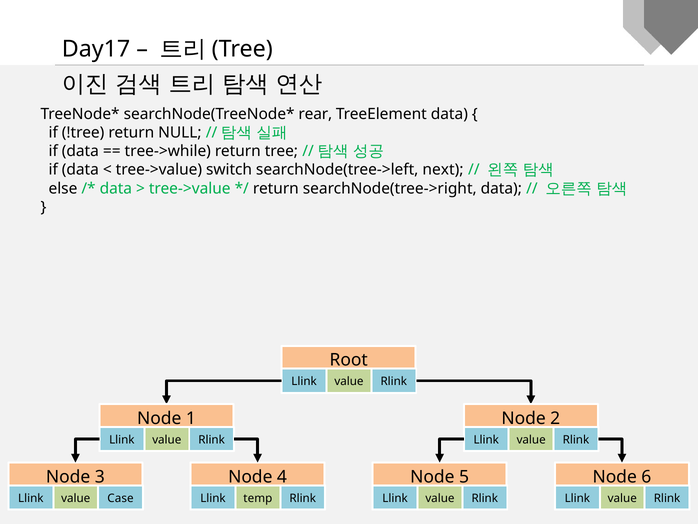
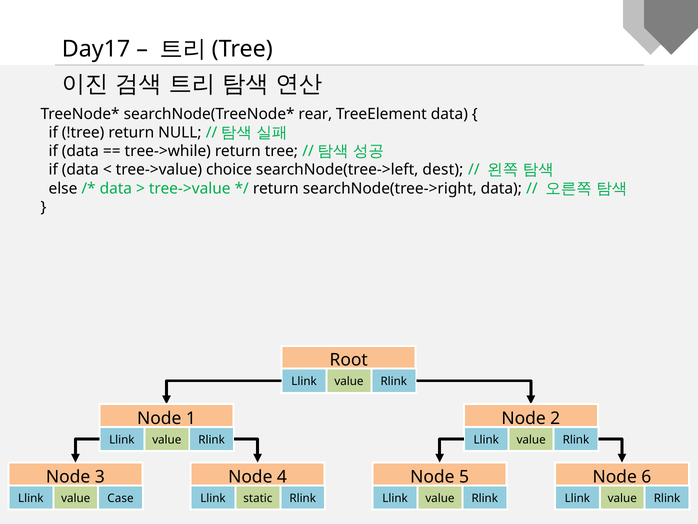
switch: switch -> choice
next: next -> dest
temp: temp -> static
